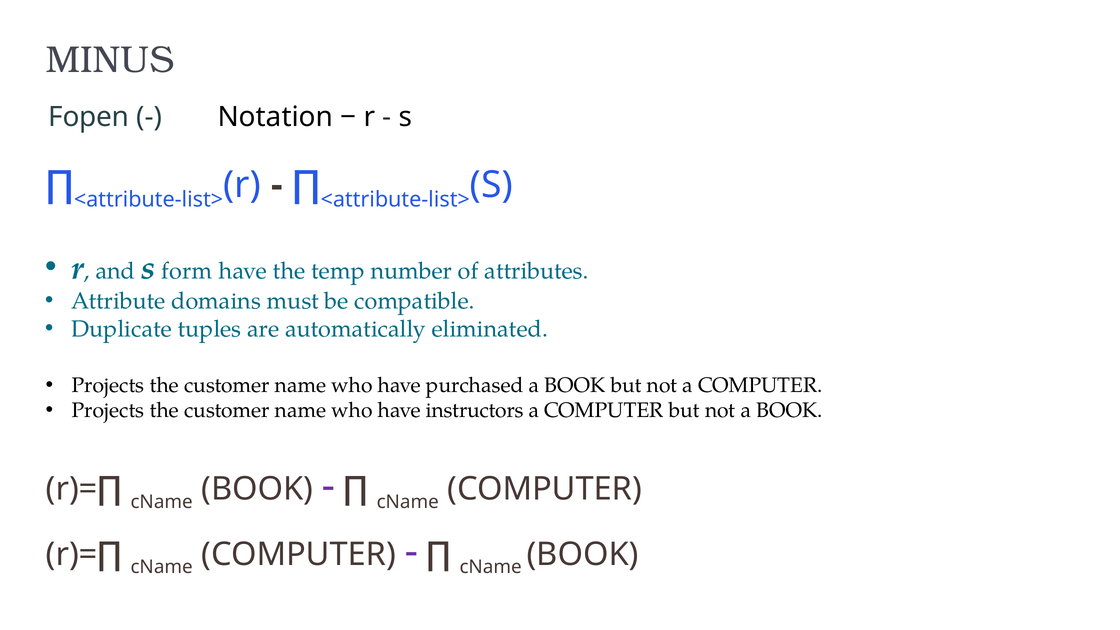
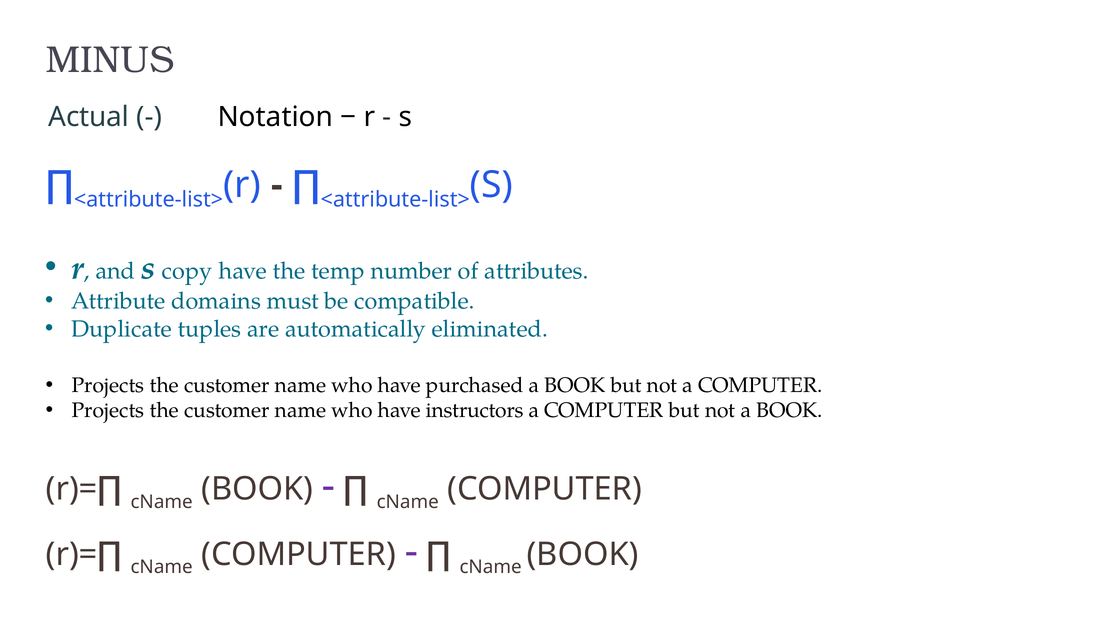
Fopen: Fopen -> Actual
form: form -> copy
